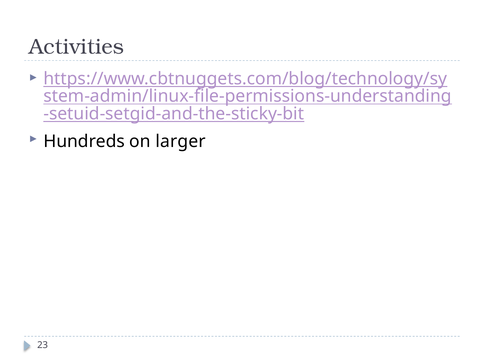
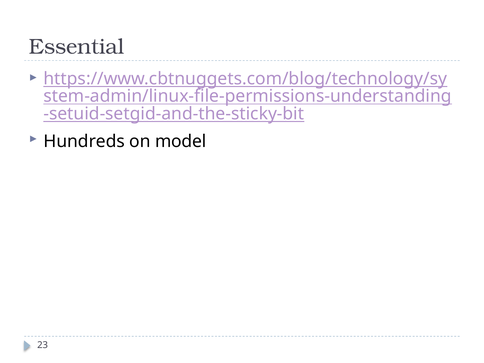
Activities: Activities -> Essential
larger: larger -> model
